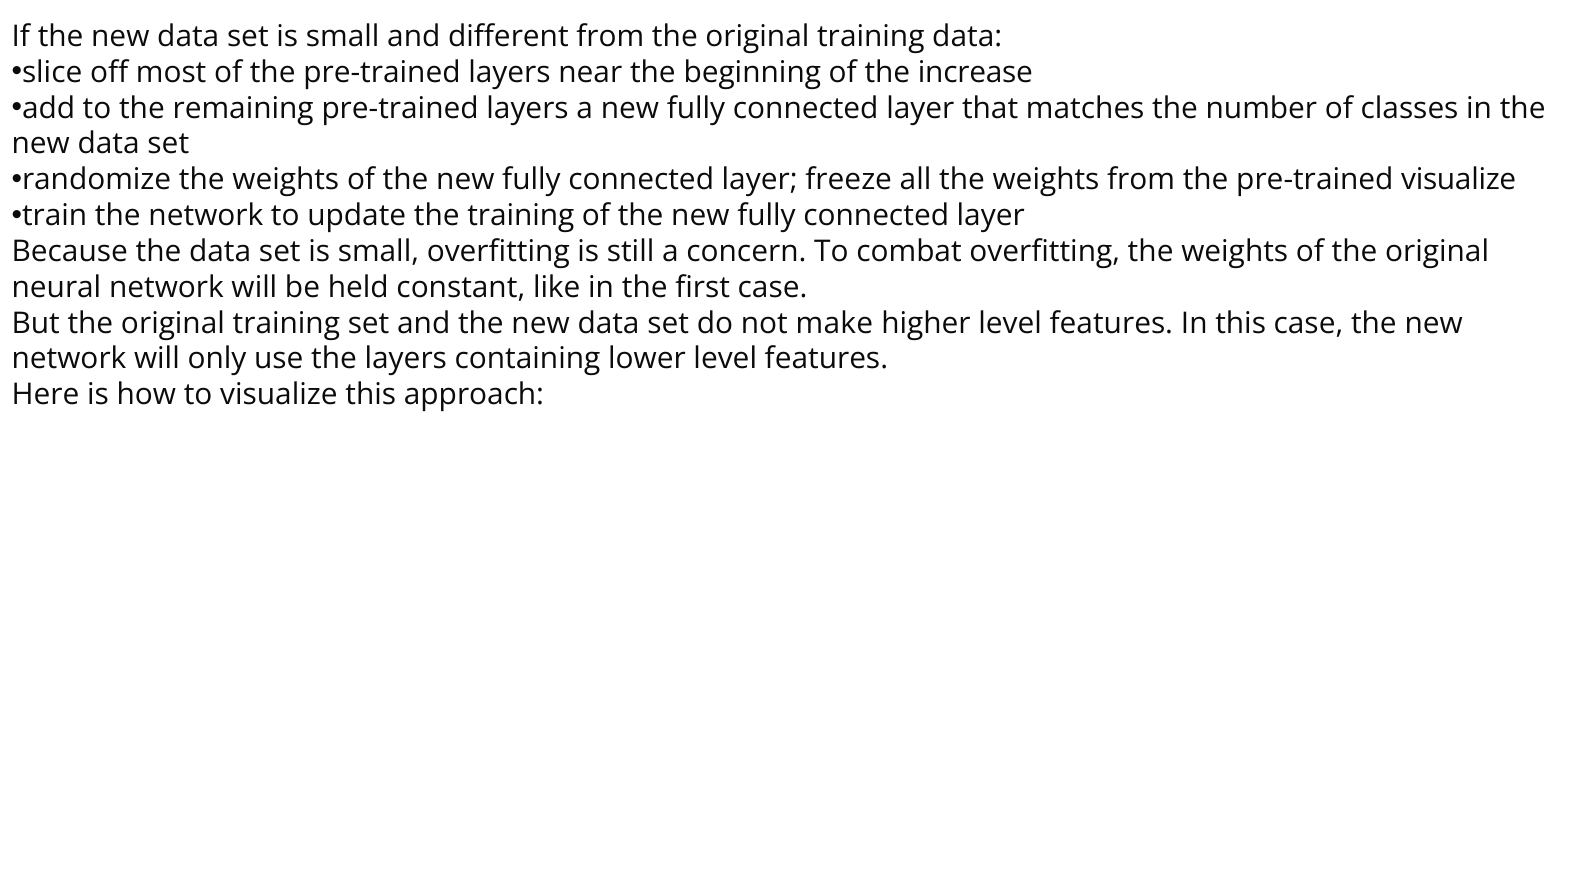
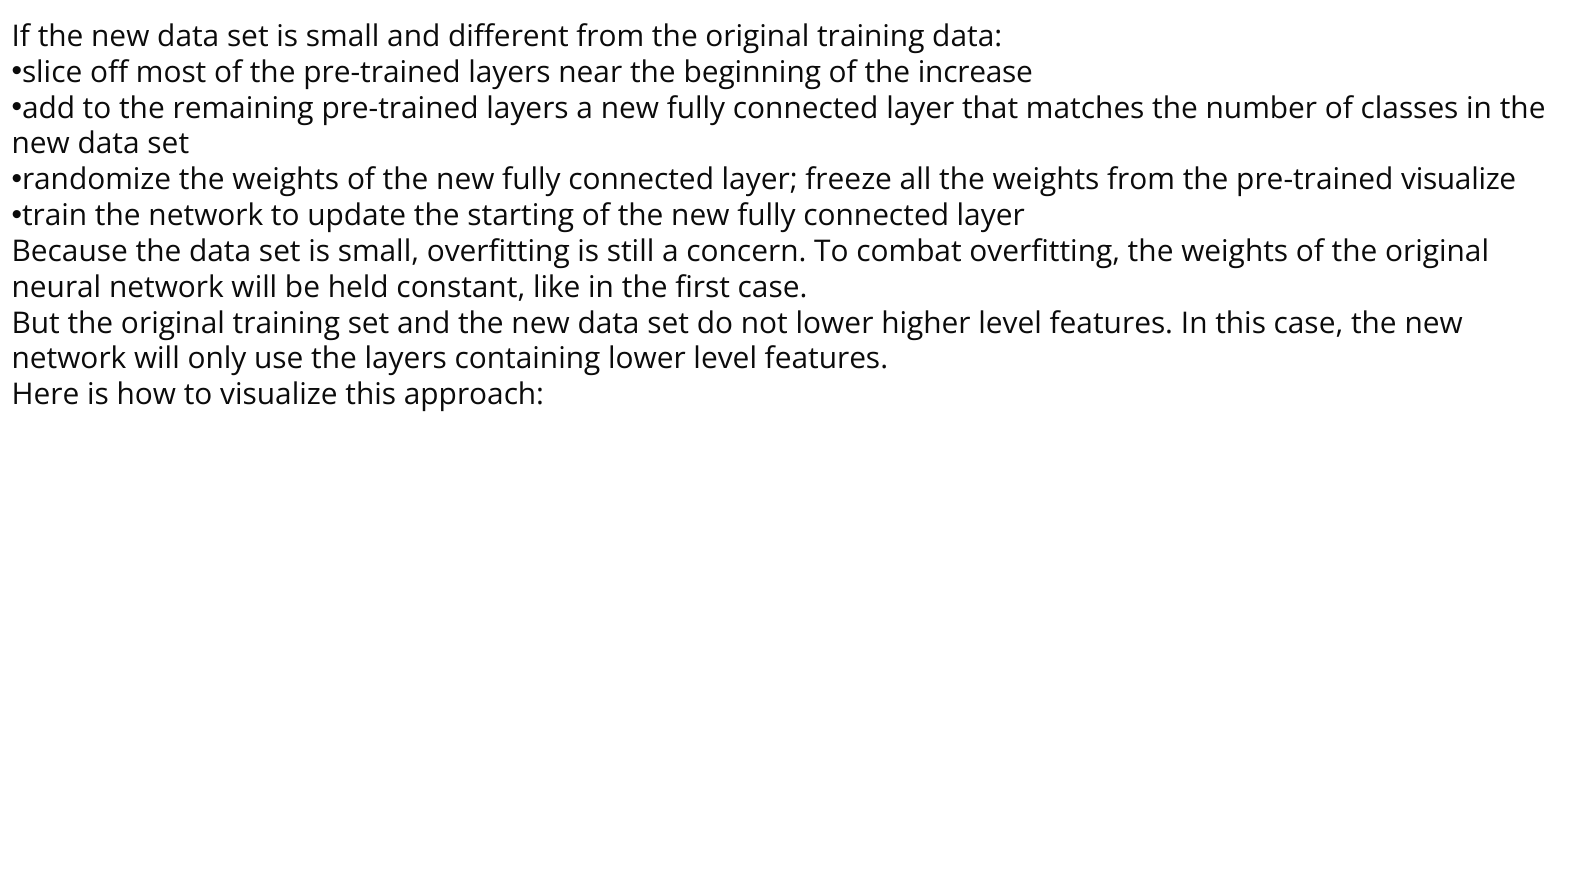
the training: training -> starting
not make: make -> lower
